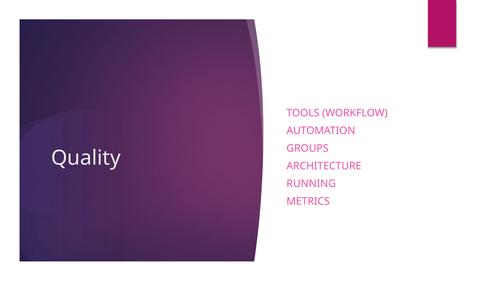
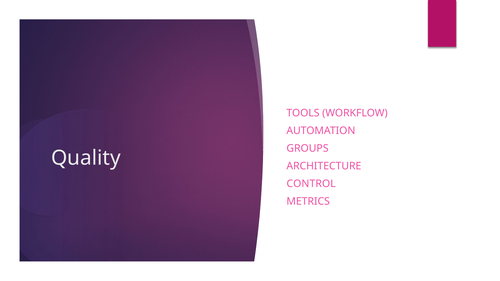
RUNNING: RUNNING -> CONTROL
